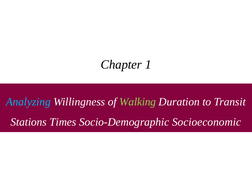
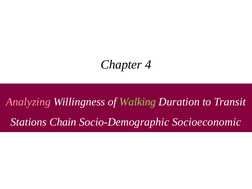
1: 1 -> 4
Analyzing colour: light blue -> pink
Times: Times -> Chain
